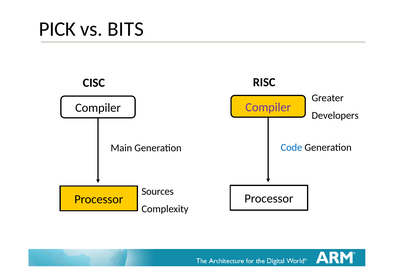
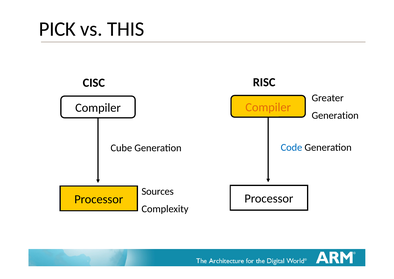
BITS: BITS -> THIS
Compiler at (268, 107) colour: purple -> orange
Developers at (335, 115): Developers -> Generation
Main: Main -> Cube
